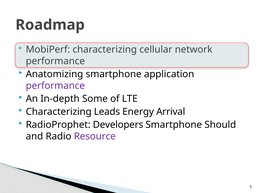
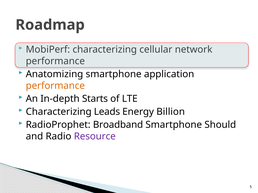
performance at (55, 86) colour: purple -> orange
Some: Some -> Starts
Arrival: Arrival -> Billion
Developers: Developers -> Broadband
